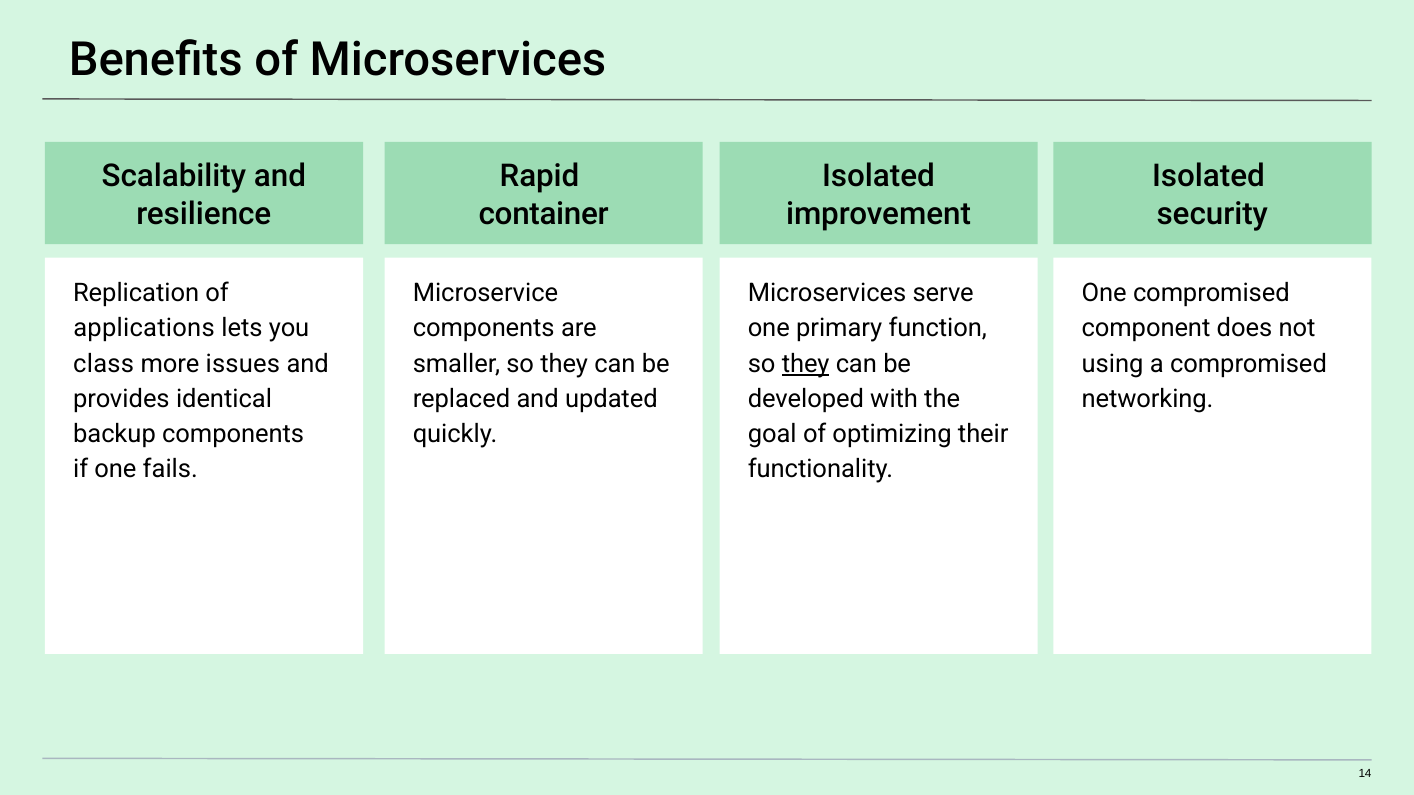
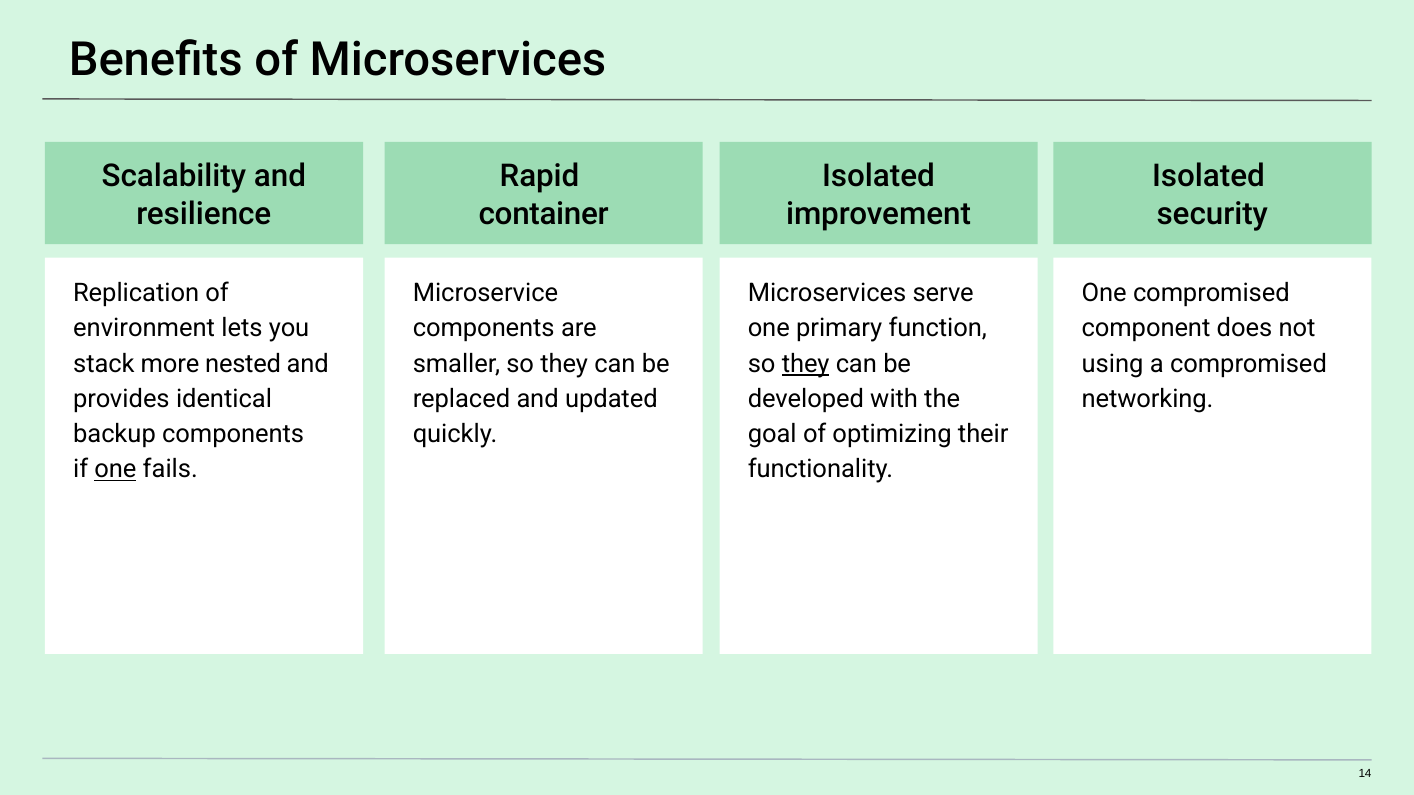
applications: applications -> environment
class: class -> stack
issues: issues -> nested
one at (115, 470) underline: none -> present
